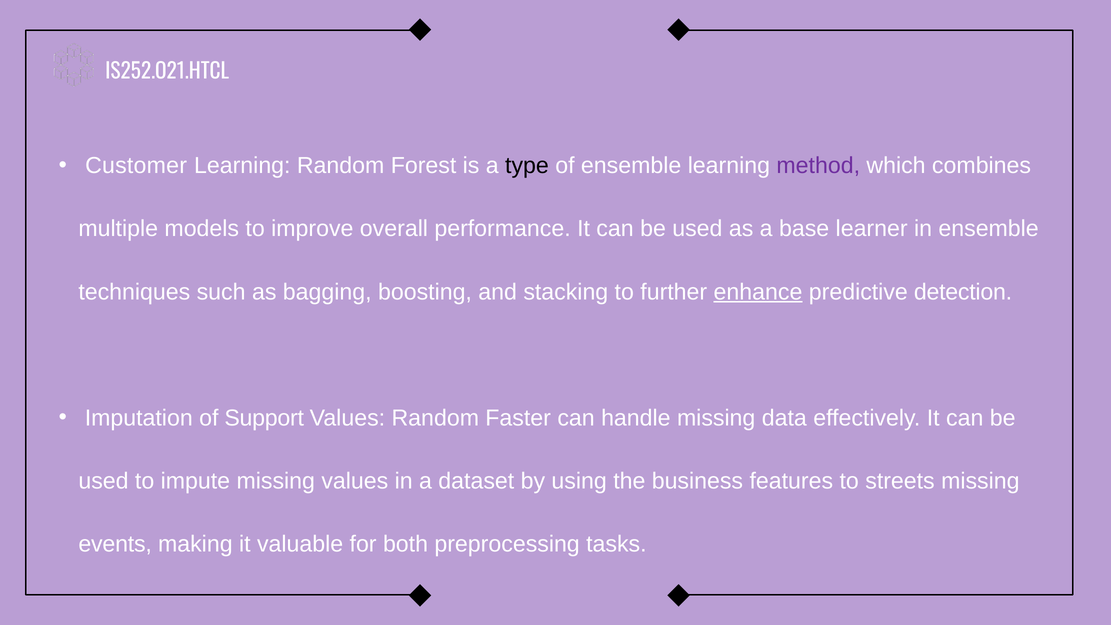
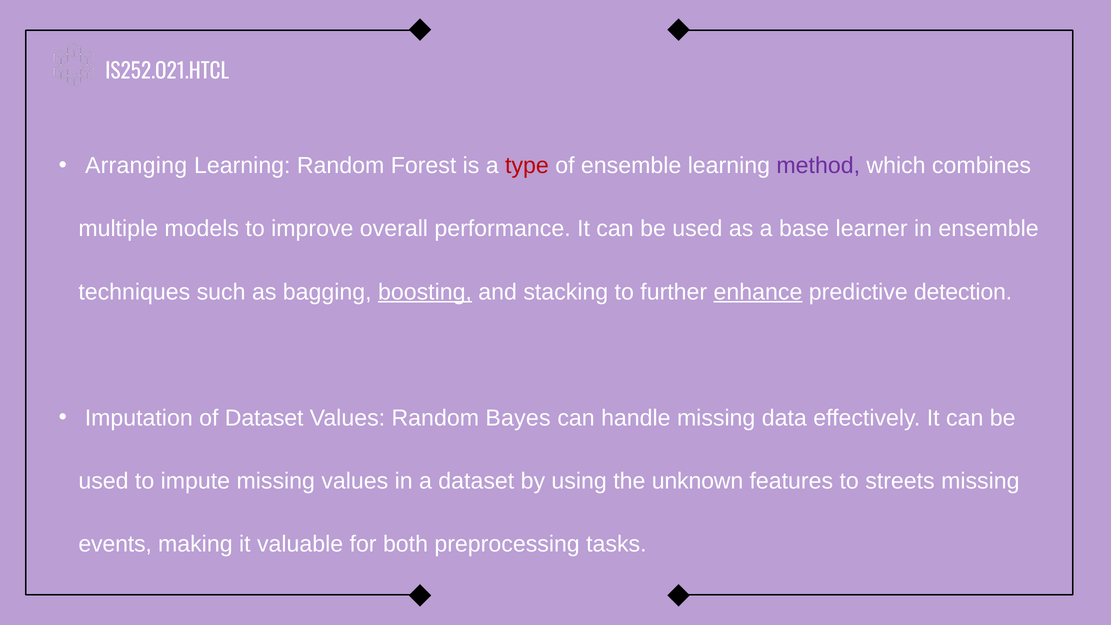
Customer: Customer -> Arranging
type colour: black -> red
boosting underline: none -> present
of Support: Support -> Dataset
Faster: Faster -> Bayes
business: business -> unknown
